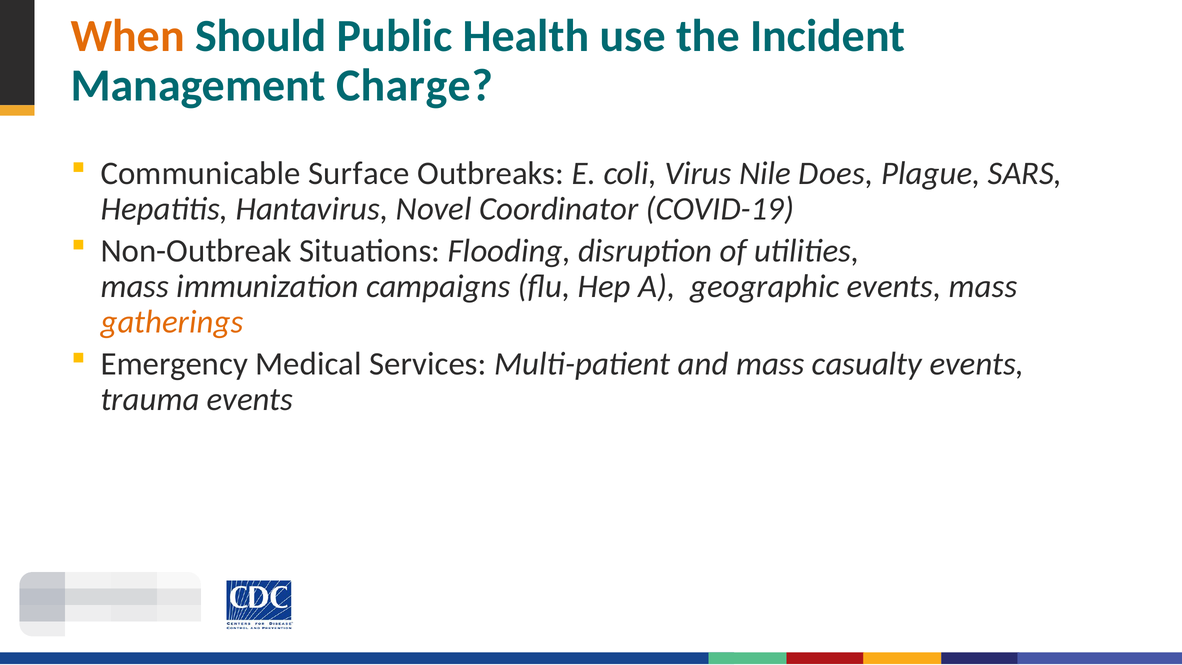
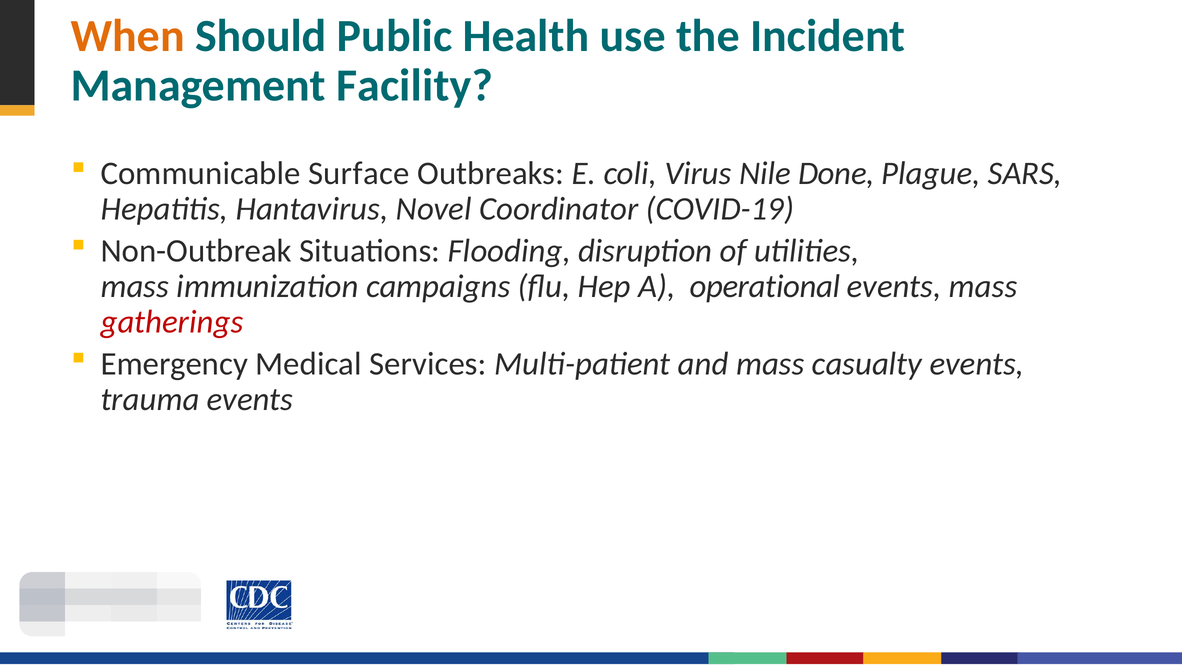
Charge: Charge -> Facility
Does: Does -> Done
geographic: geographic -> operational
gatherings colour: orange -> red
